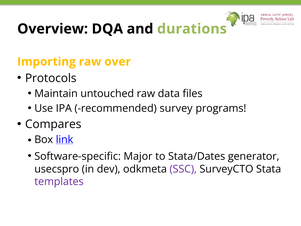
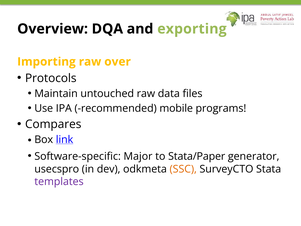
durations: durations -> exporting
survey: survey -> mobile
Stata/Dates: Stata/Dates -> Stata/Paper
SSC colour: purple -> orange
